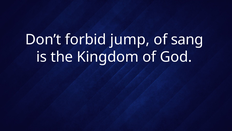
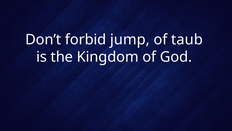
sang: sang -> taub
